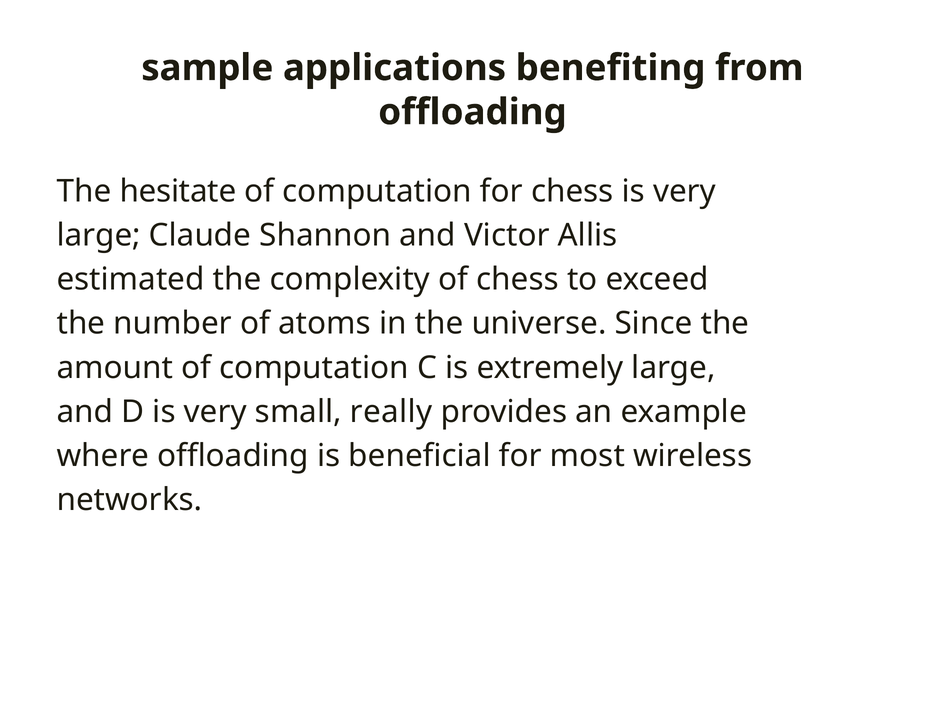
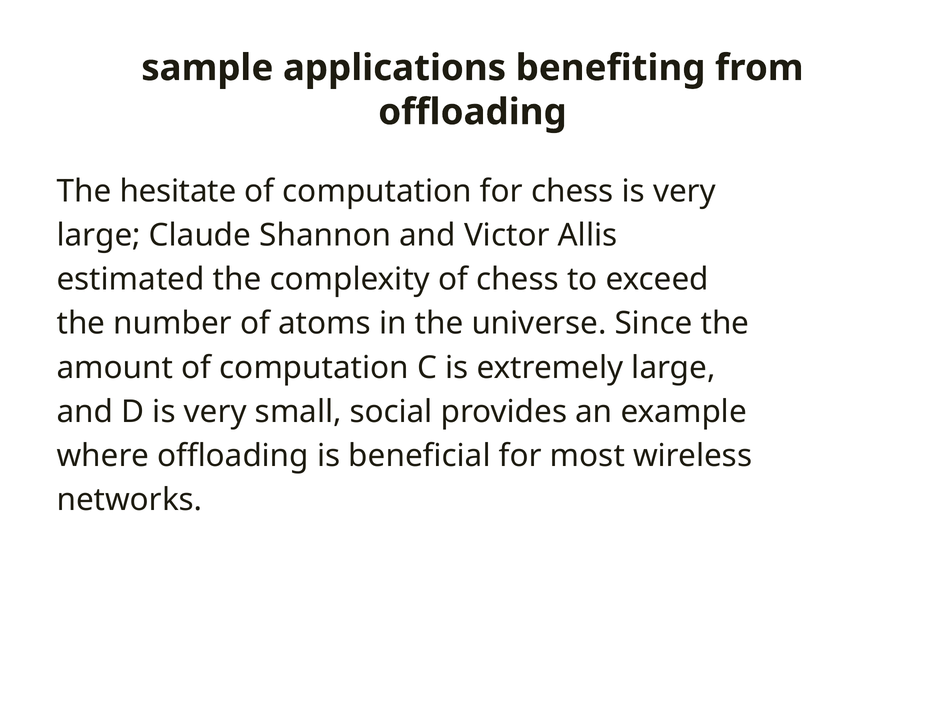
really: really -> social
